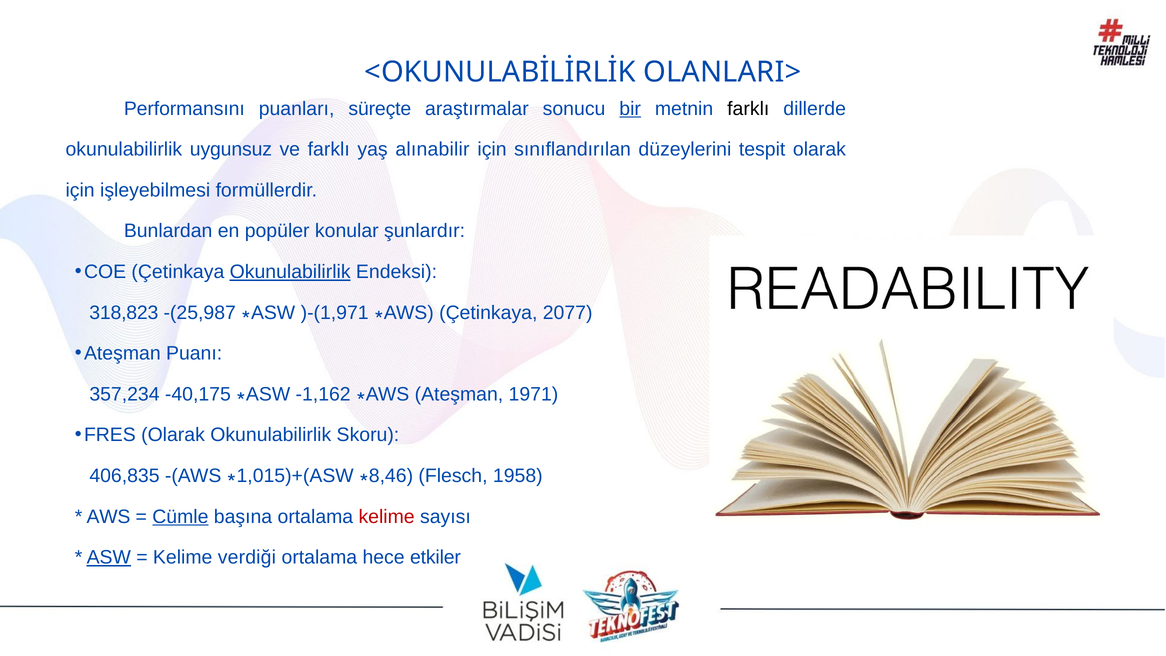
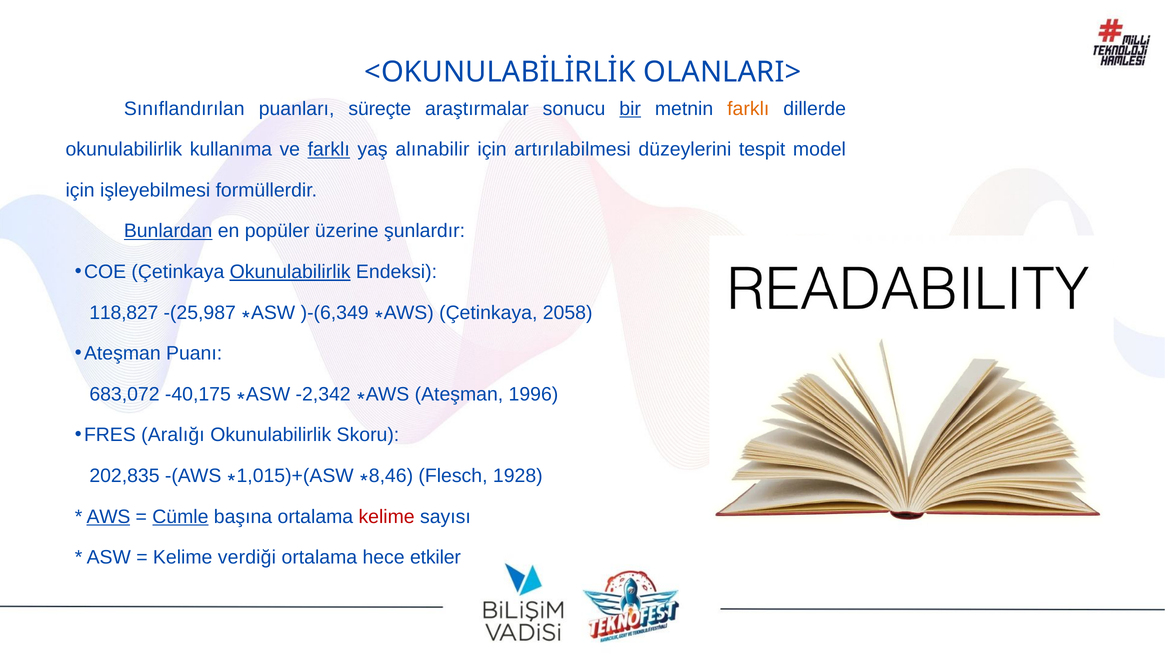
Performansını: Performansını -> Sınıflandırılan
farklı at (748, 109) colour: black -> orange
uygunsuz: uygunsuz -> kullanıma
farklı at (329, 149) underline: none -> present
sınıflandırılan: sınıflandırılan -> artırılabilmesi
tespit olarak: olarak -> model
Bunlardan underline: none -> present
konular: konular -> üzerine
318,823: 318,823 -> 118,827
)-(1,971: )-(1,971 -> )-(6,349
2077: 2077 -> 2058
357,234: 357,234 -> 683,072
-1,162: -1,162 -> -2,342
1971: 1971 -> 1996
FRES Olarak: Olarak -> Aralığı
406,835: 406,835 -> 202,835
1958: 1958 -> 1928
AWS at (109, 517) underline: none -> present
ASW at (109, 557) underline: present -> none
